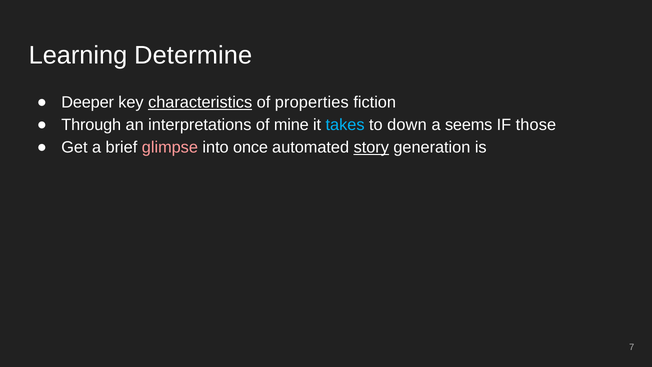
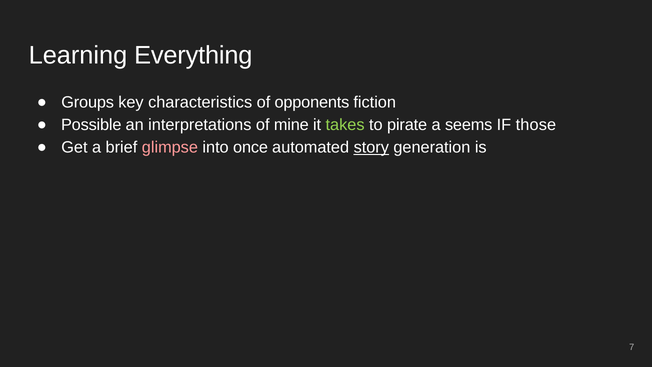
Determine: Determine -> Everything
Deeper: Deeper -> Groups
characteristics underline: present -> none
properties: properties -> opponents
Through: Through -> Possible
takes colour: light blue -> light green
down: down -> pirate
